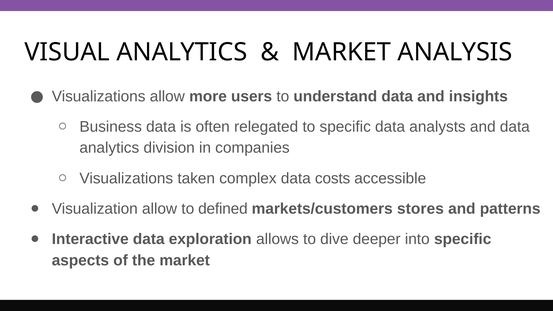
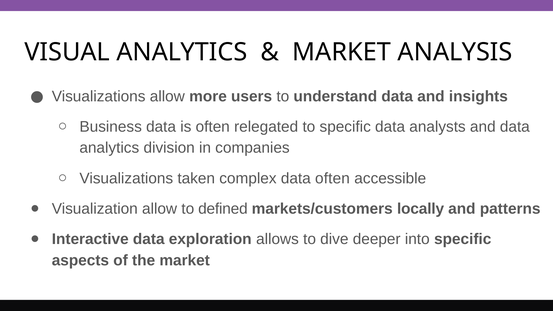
data costs: costs -> often
stores: stores -> locally
